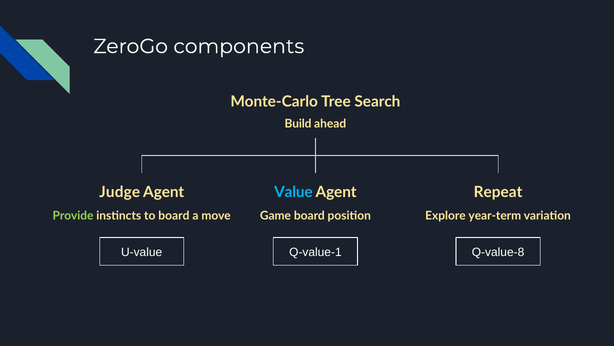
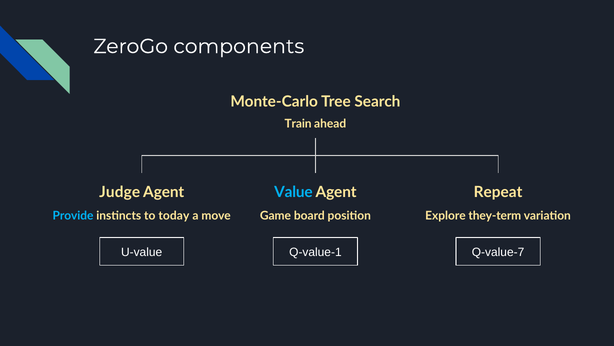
Build: Build -> Train
year-term: year-term -> they-term
Provide colour: light green -> light blue
to board: board -> today
Q-value-8: Q-value-8 -> Q-value-7
